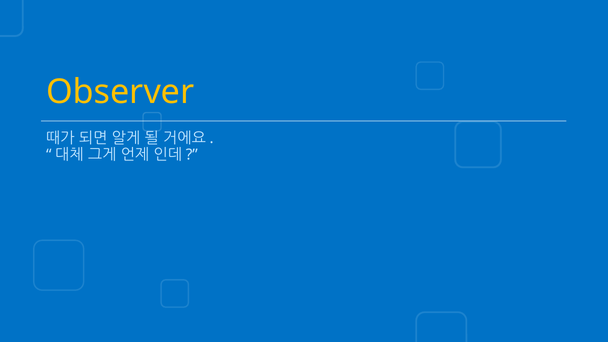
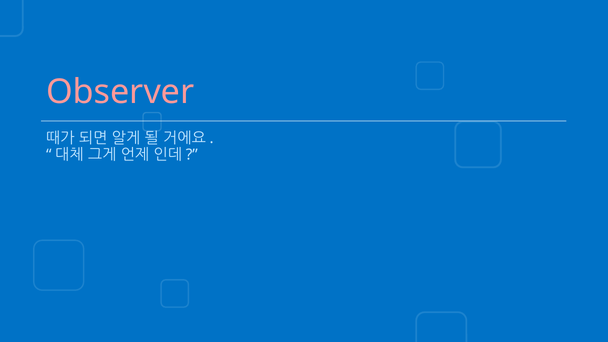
Observer colour: yellow -> pink
